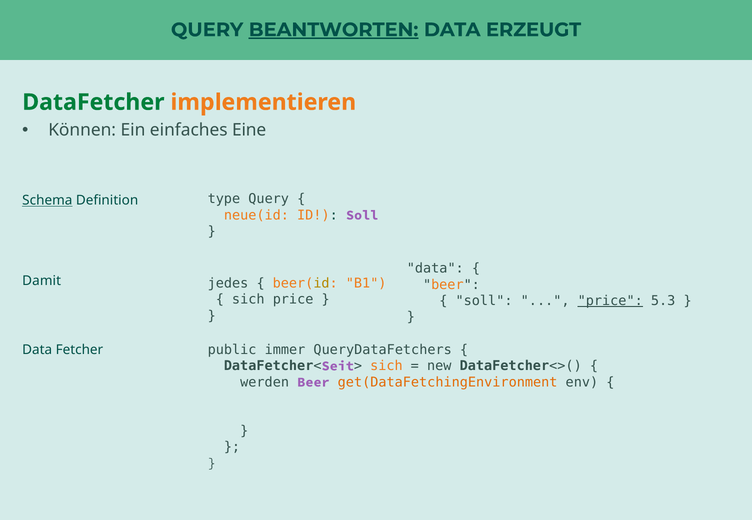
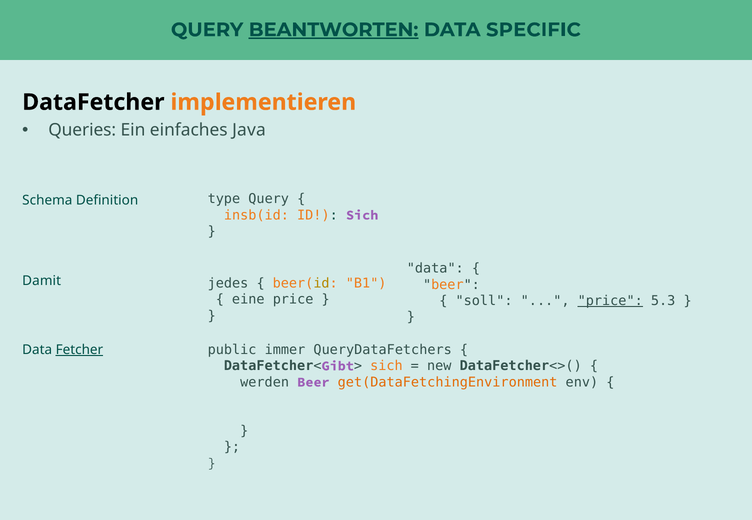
ERZEUGT: ERZEUGT -> SPECIFIC
DataFetcher colour: green -> black
Können: Können -> Queries
Eine: Eine -> Java
Schema underline: present -> none
neue(id: neue(id -> insb(id
ID Soll: Soll -> Sich
sich at (248, 300): sich -> eine
Fetcher underline: none -> present
Seit: Seit -> Gibt
